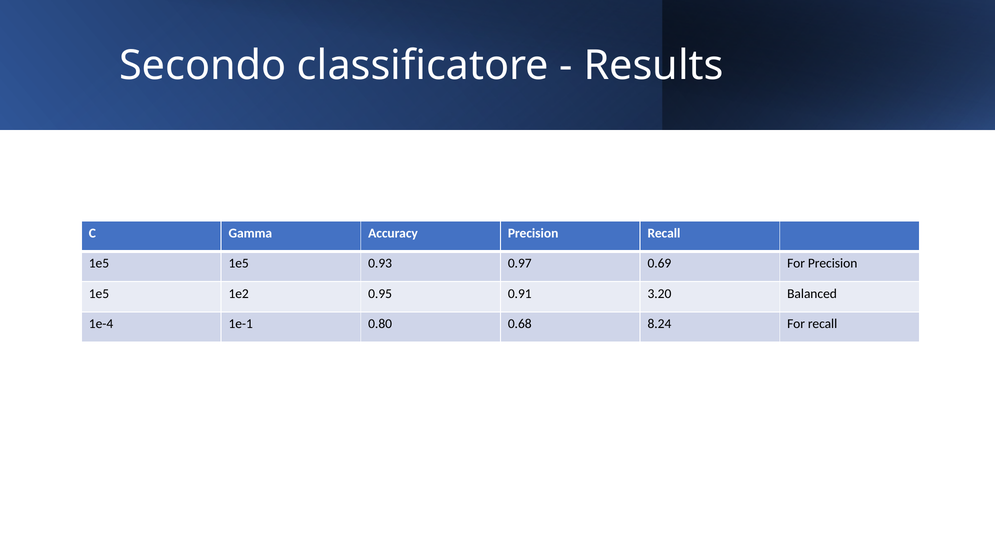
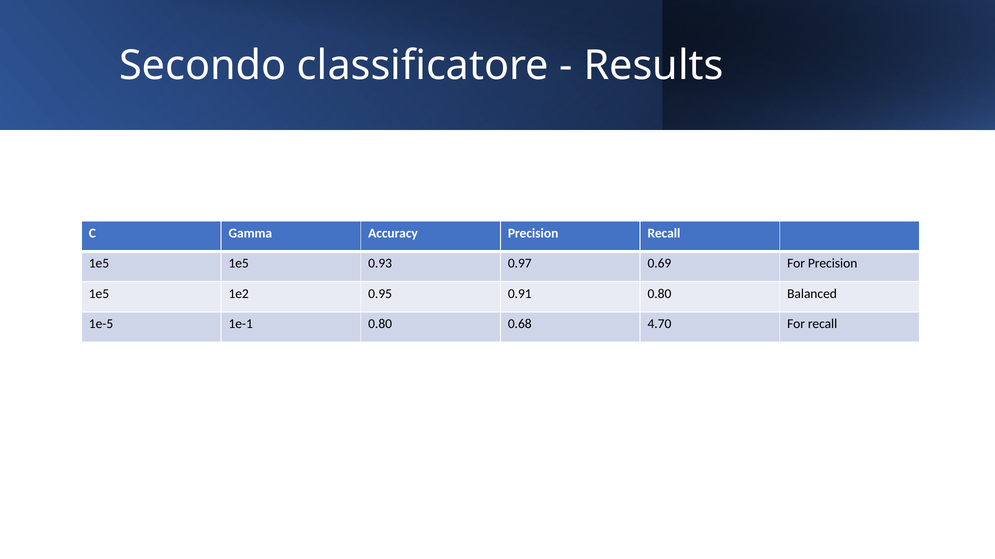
0.91 3.20: 3.20 -> 0.80
1e-4: 1e-4 -> 1e-5
8.24: 8.24 -> 4.70
